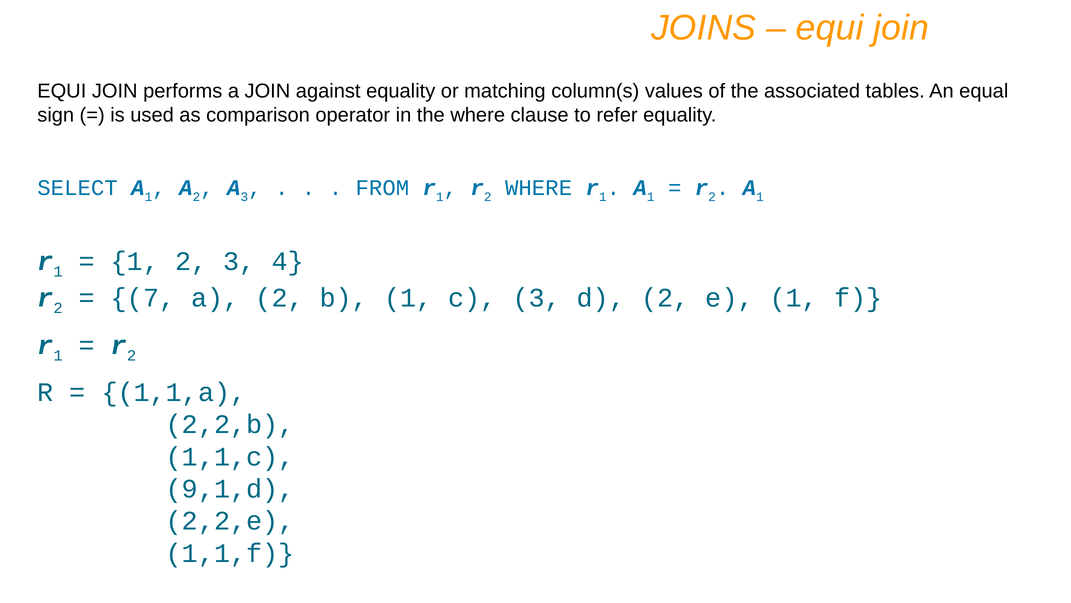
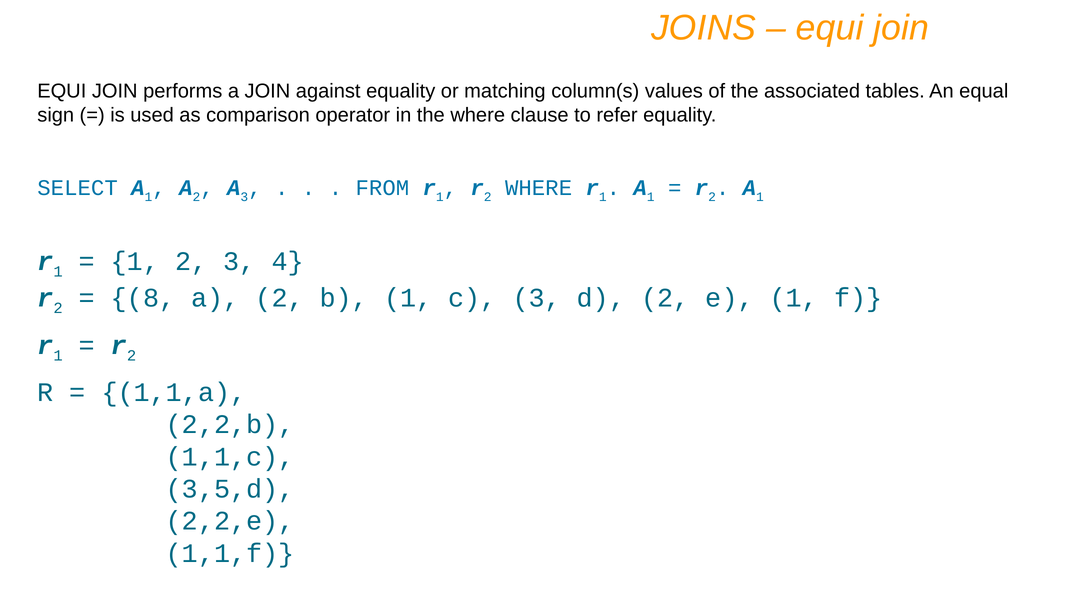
7: 7 -> 8
9,1,d: 9,1,d -> 3,5,d
